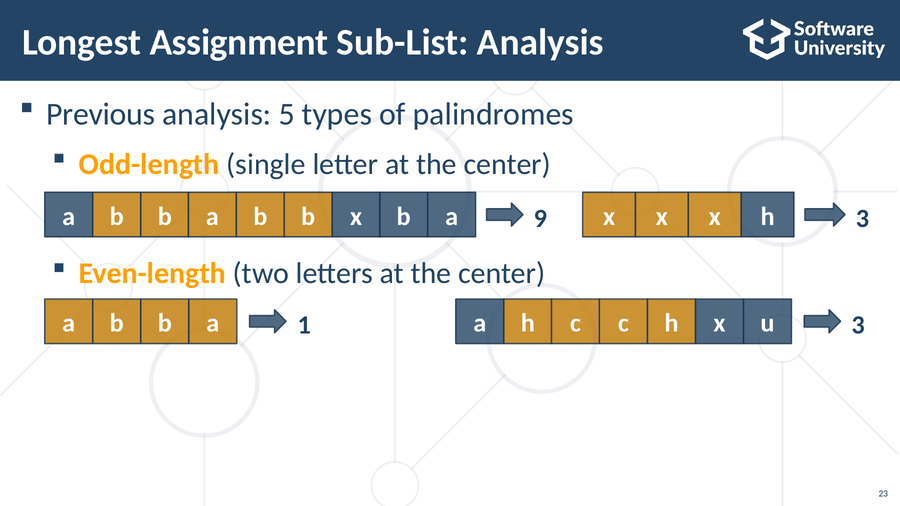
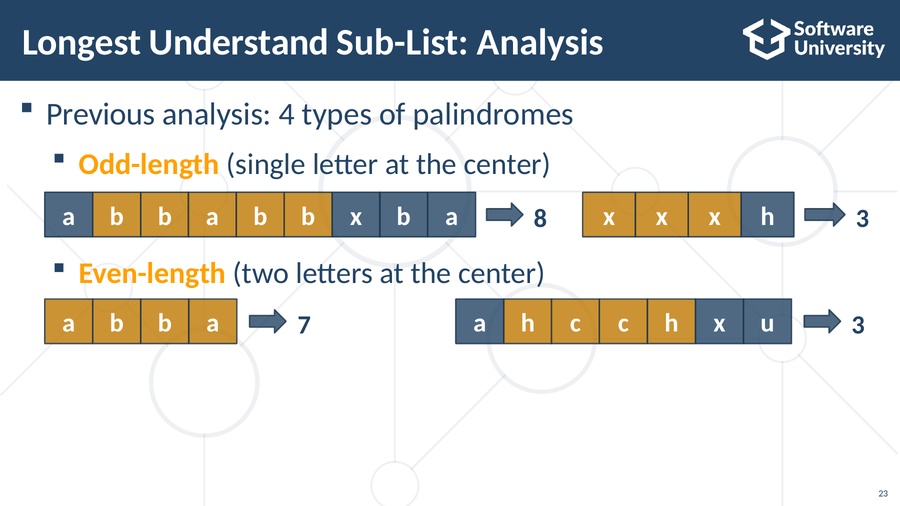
Assignment: Assignment -> Understand
5: 5 -> 4
9: 9 -> 8
1: 1 -> 7
